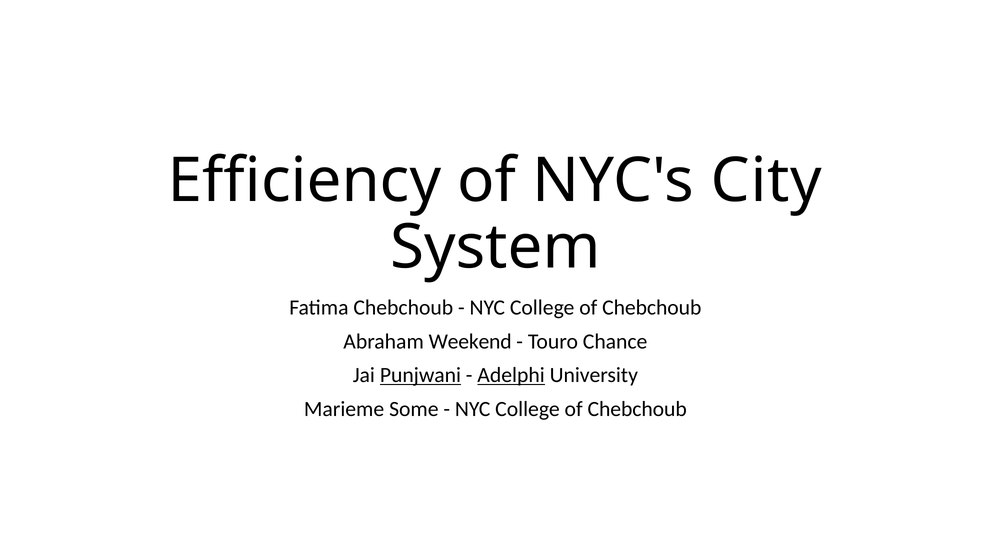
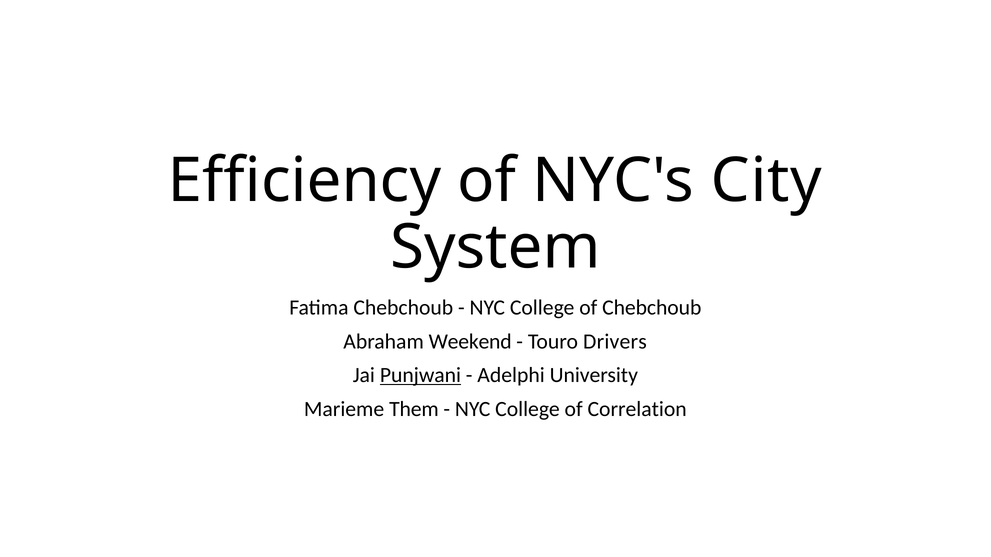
Chance: Chance -> Drivers
Adelphi underline: present -> none
Some: Some -> Them
Chebchoub at (637, 409): Chebchoub -> Correlation
